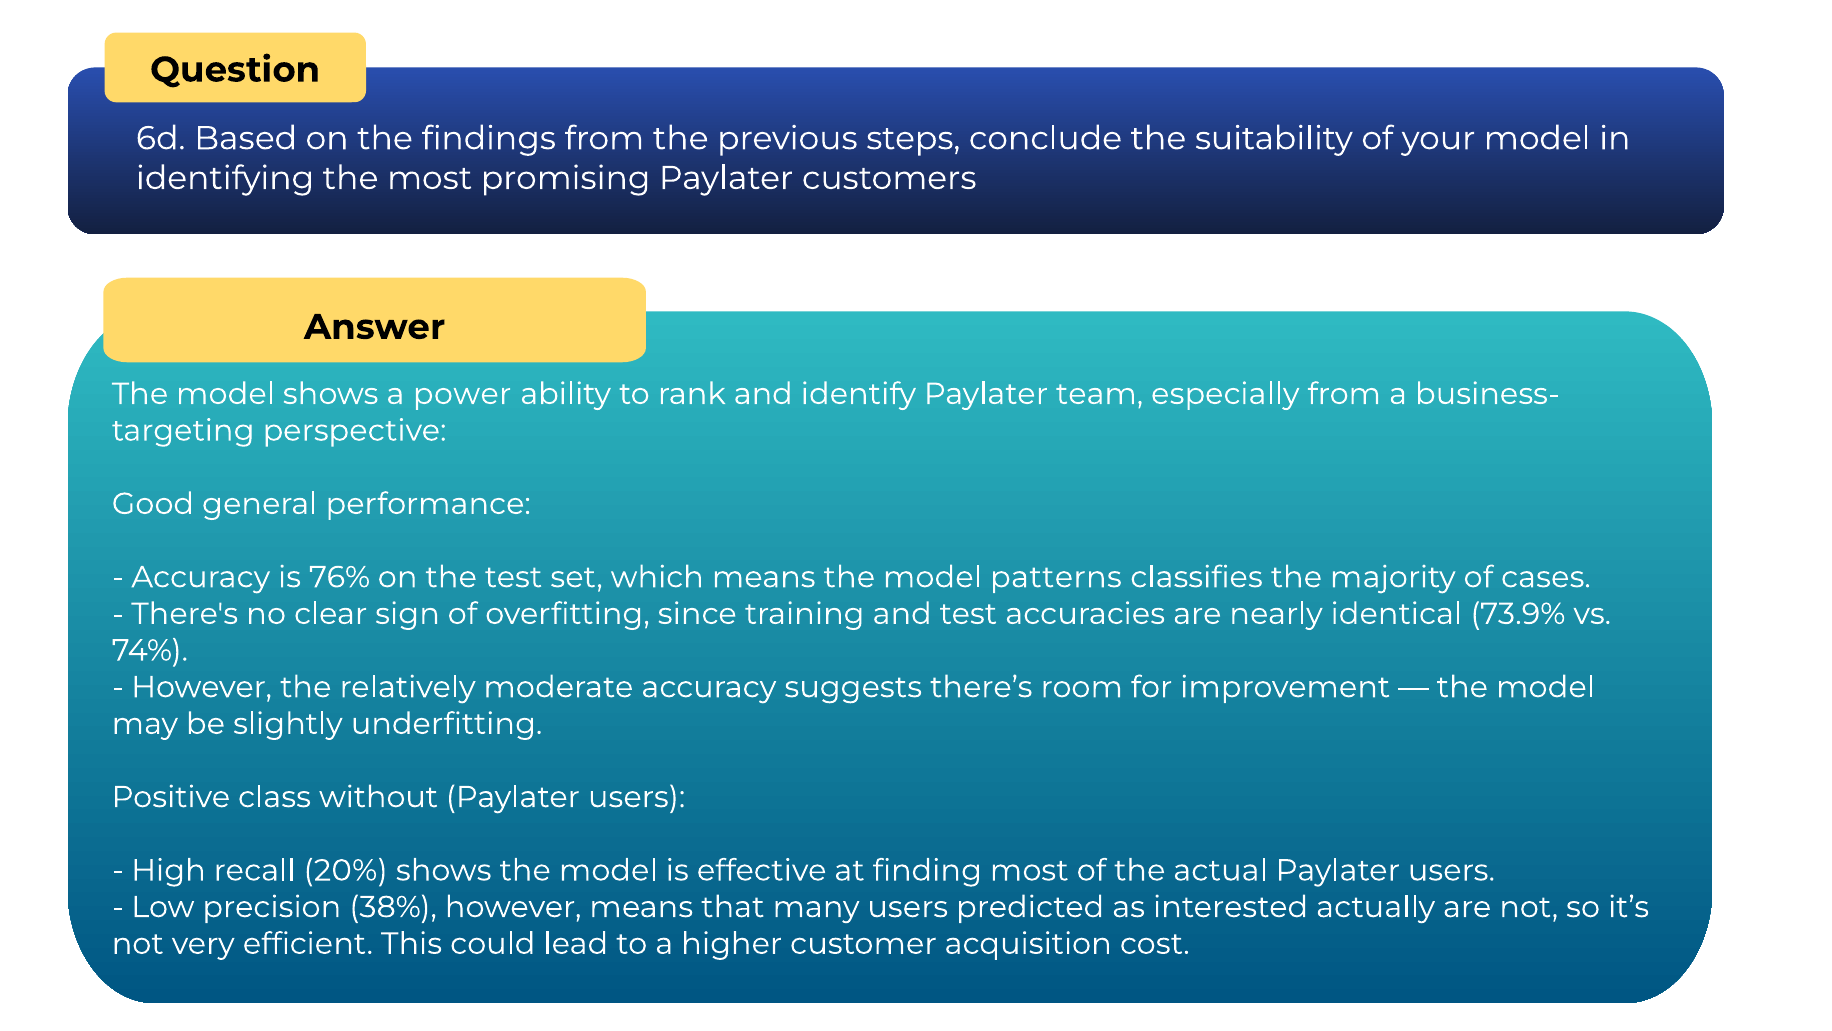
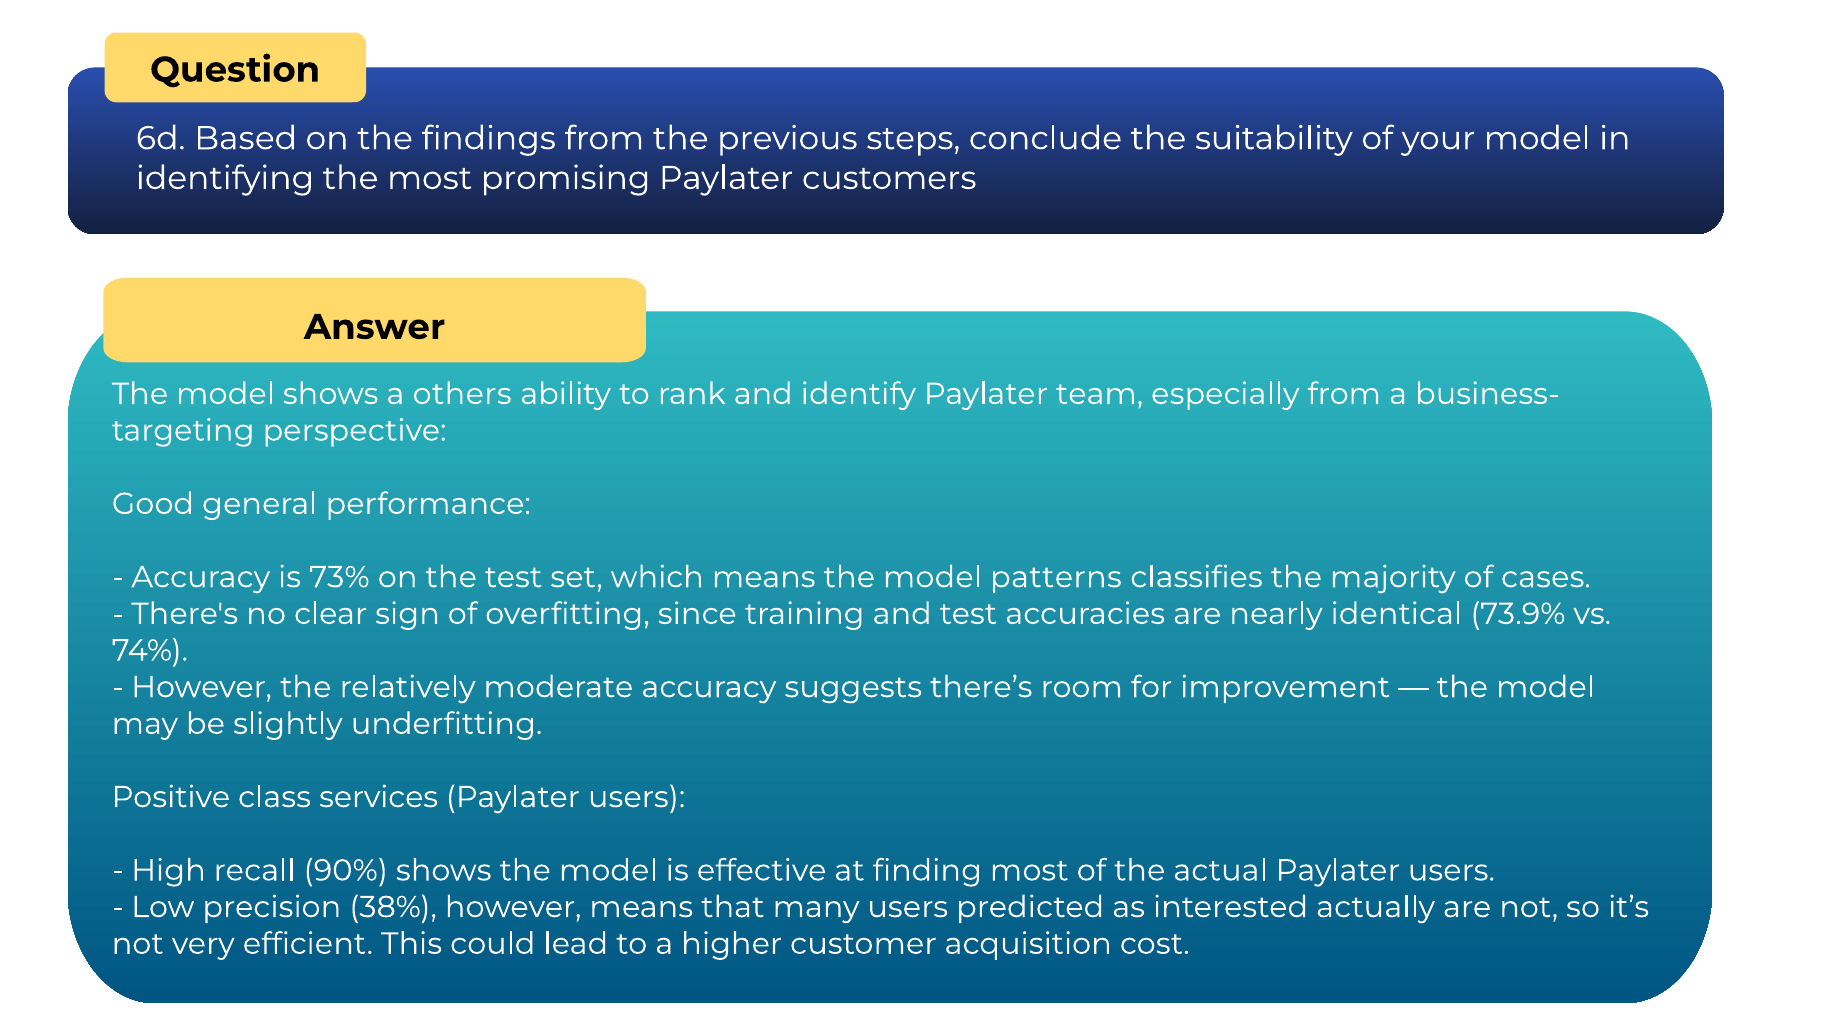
power: power -> others
76%: 76% -> 73%
without: without -> services
20%: 20% -> 90%
